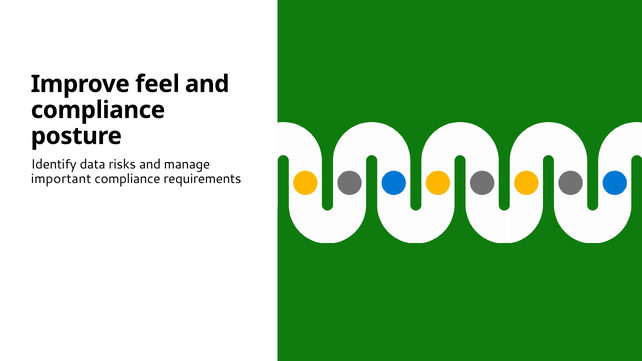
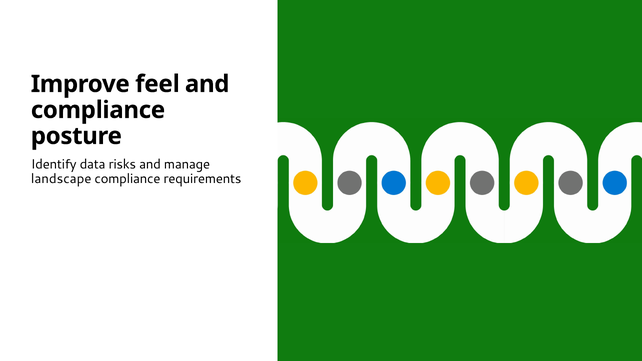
important: important -> landscape
